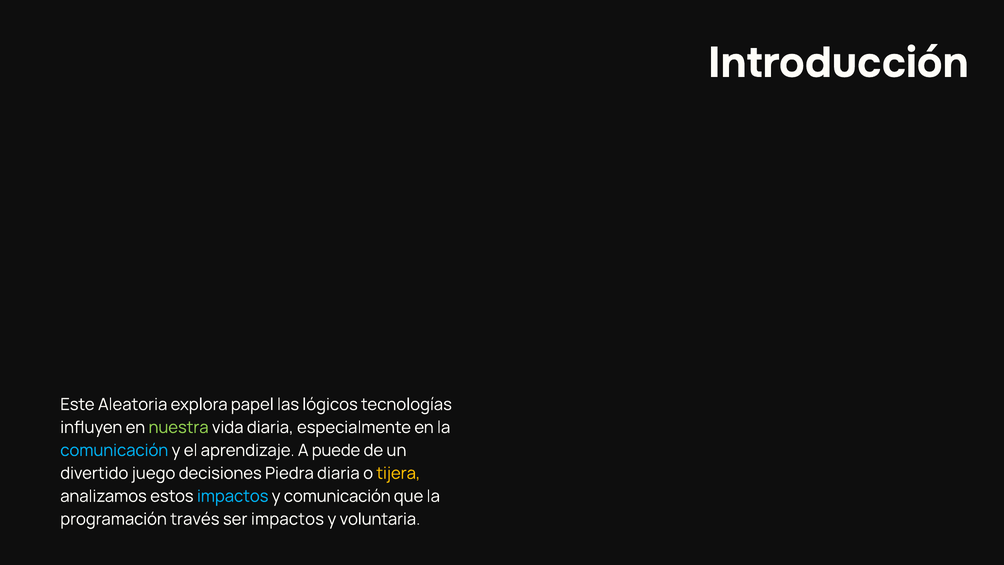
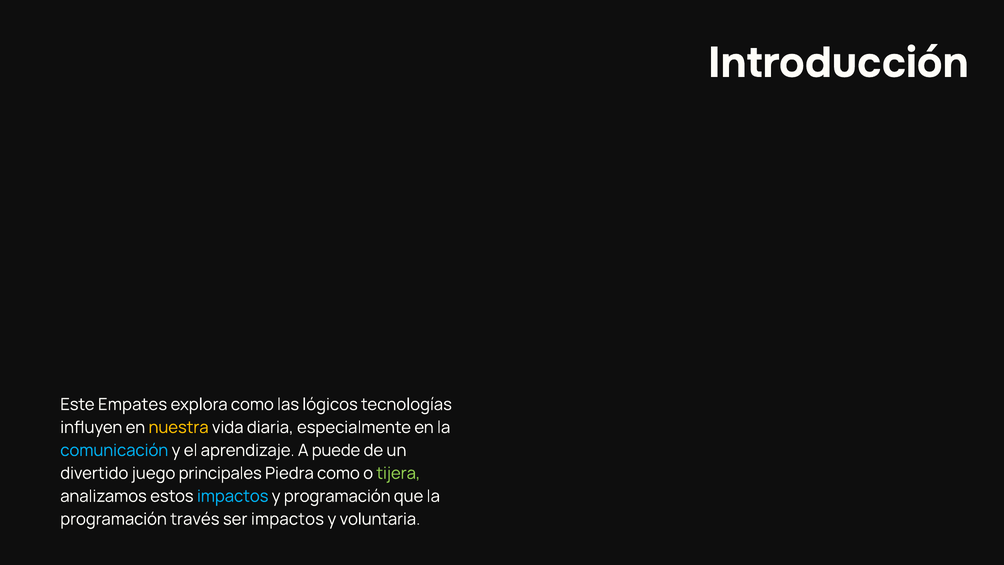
Aleatoria: Aleatoria -> Empates
explora papel: papel -> como
nuestra colour: light green -> yellow
decisiones: decisiones -> principales
Piedra diaria: diaria -> como
tijera colour: yellow -> light green
y comunicación: comunicación -> programación
